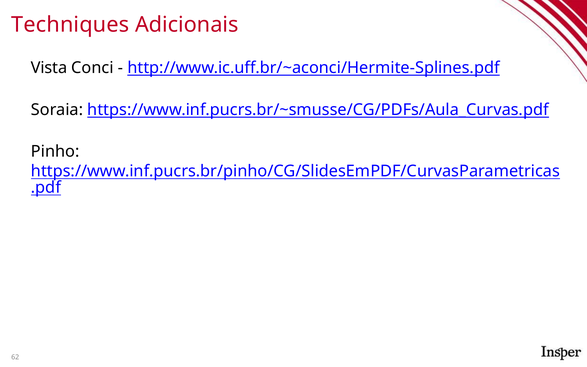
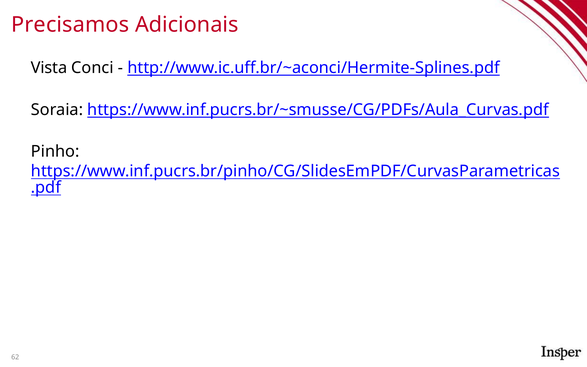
Techniques: Techniques -> Precisamos
